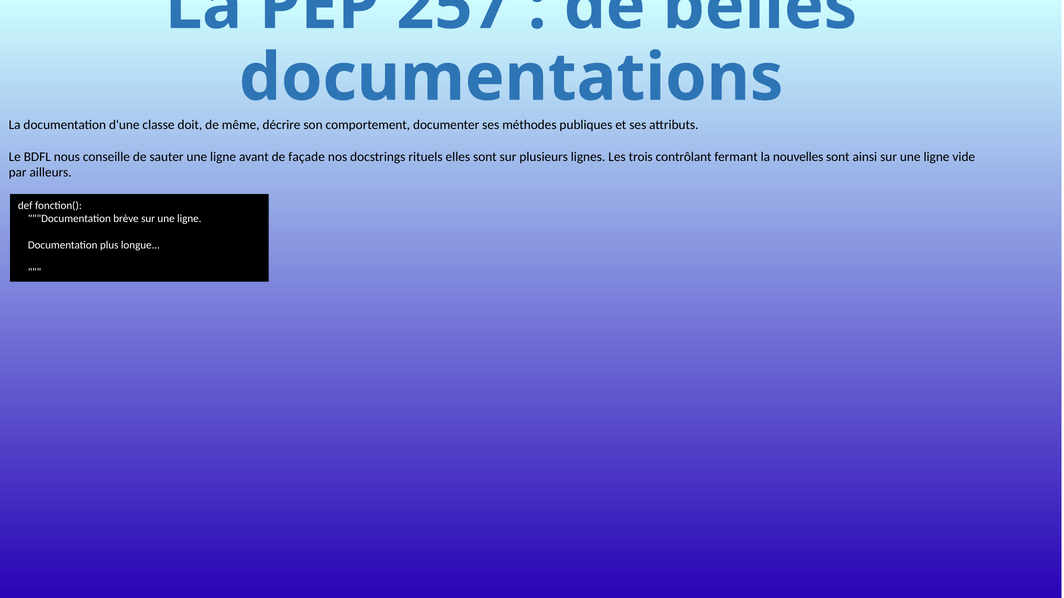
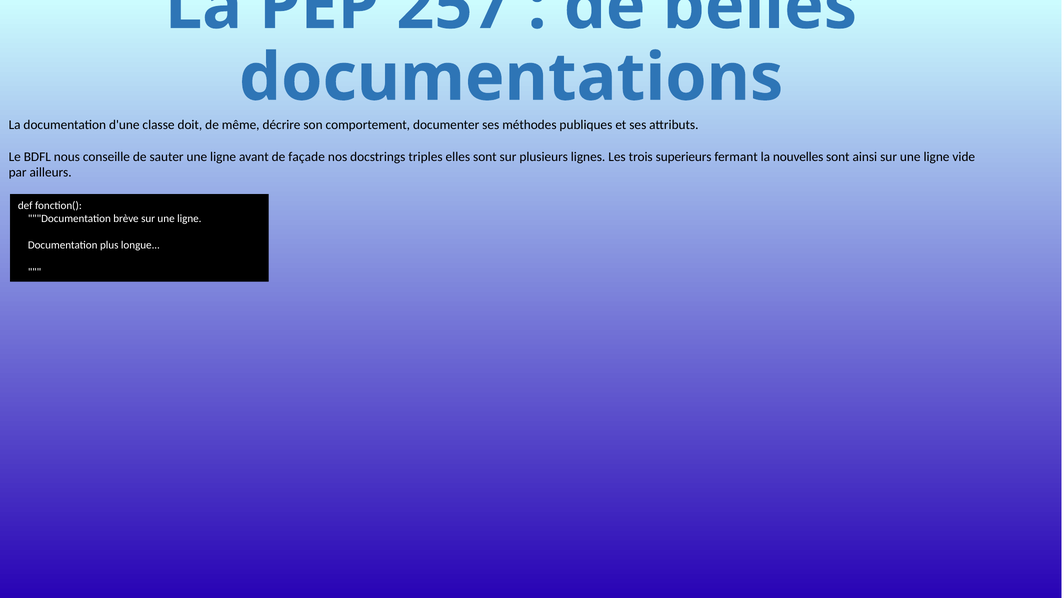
rituels: rituels -> triples
contrôlant: contrôlant -> superieurs
